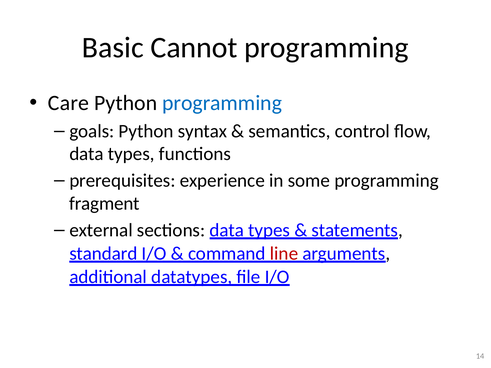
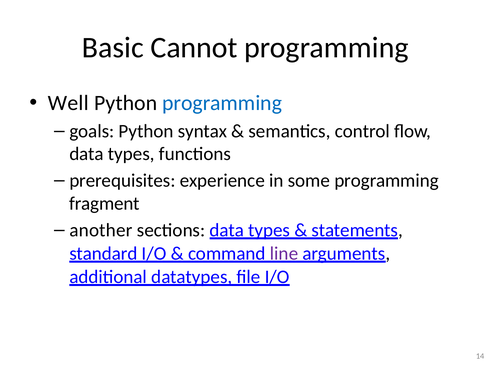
Care: Care -> Well
external: external -> another
line colour: red -> purple
